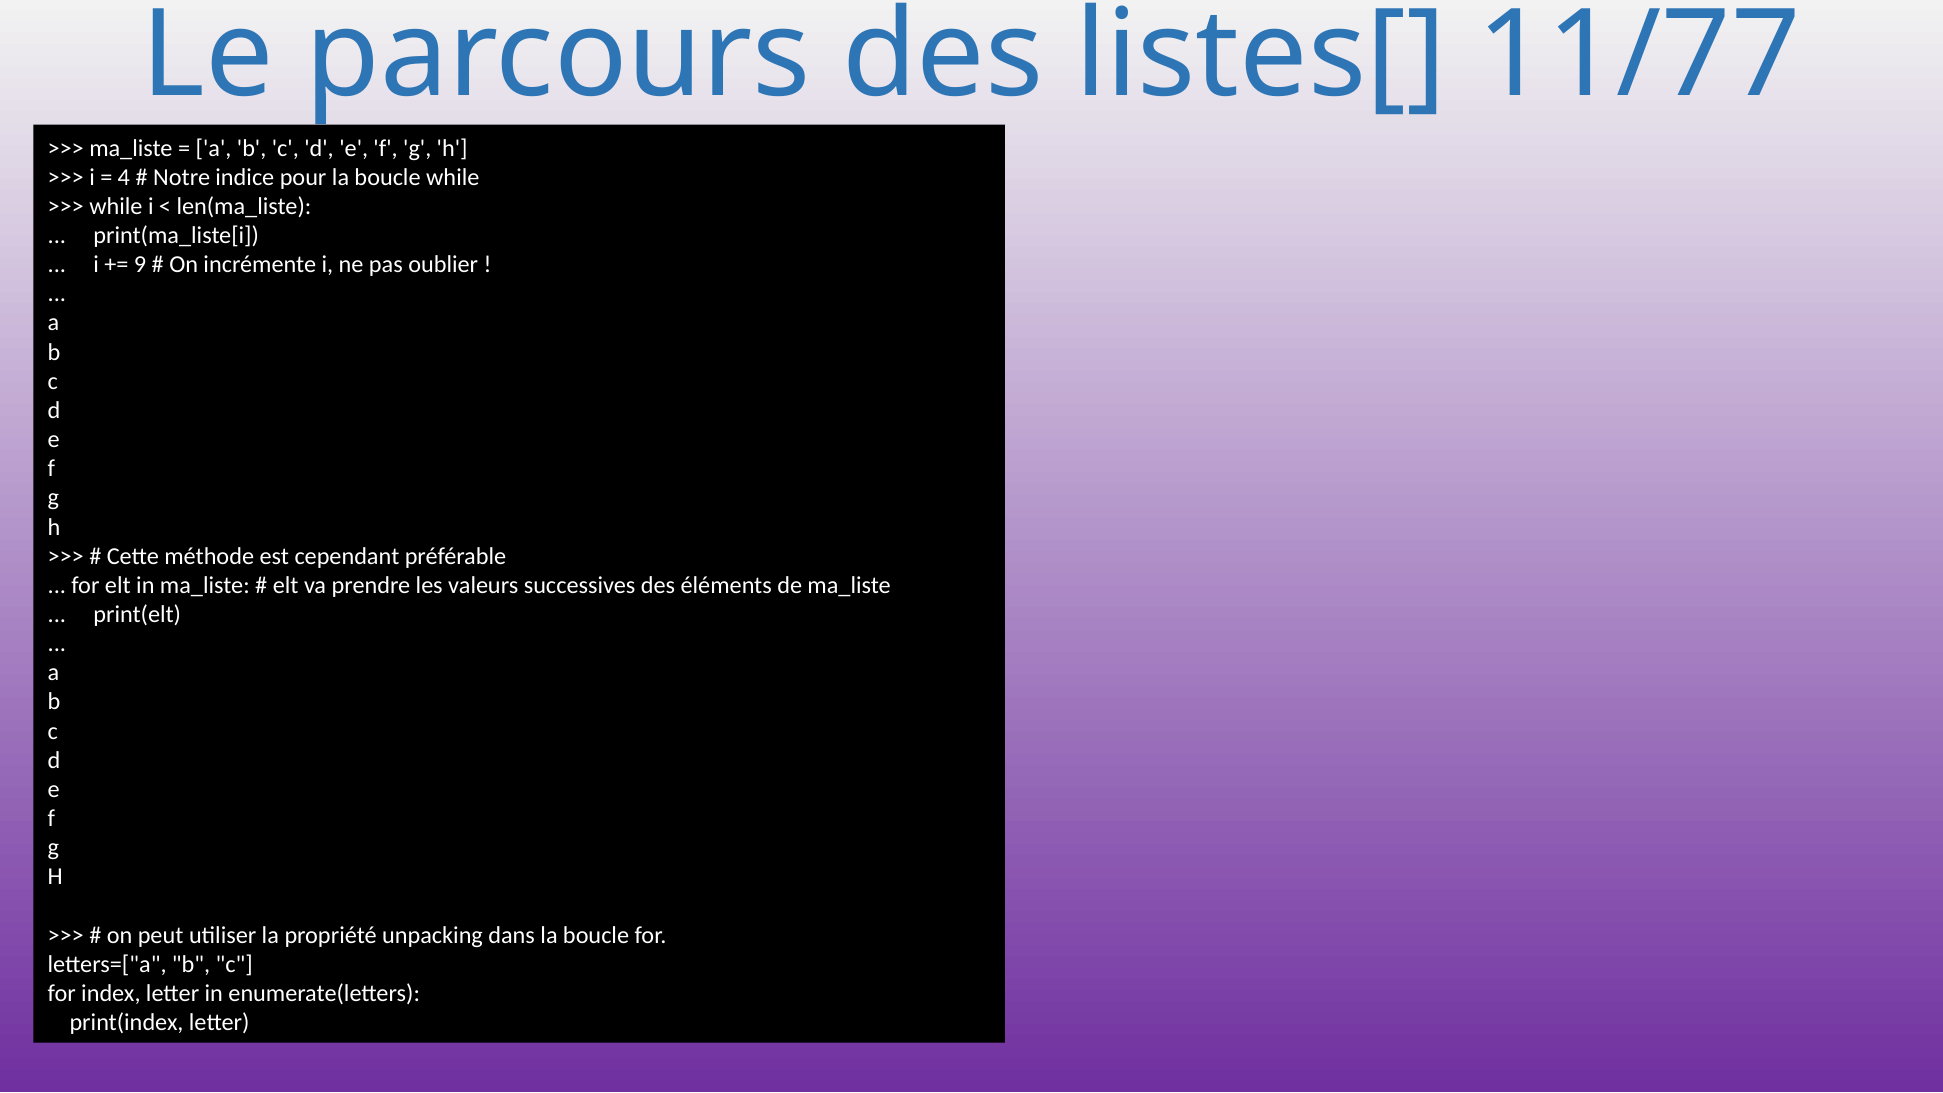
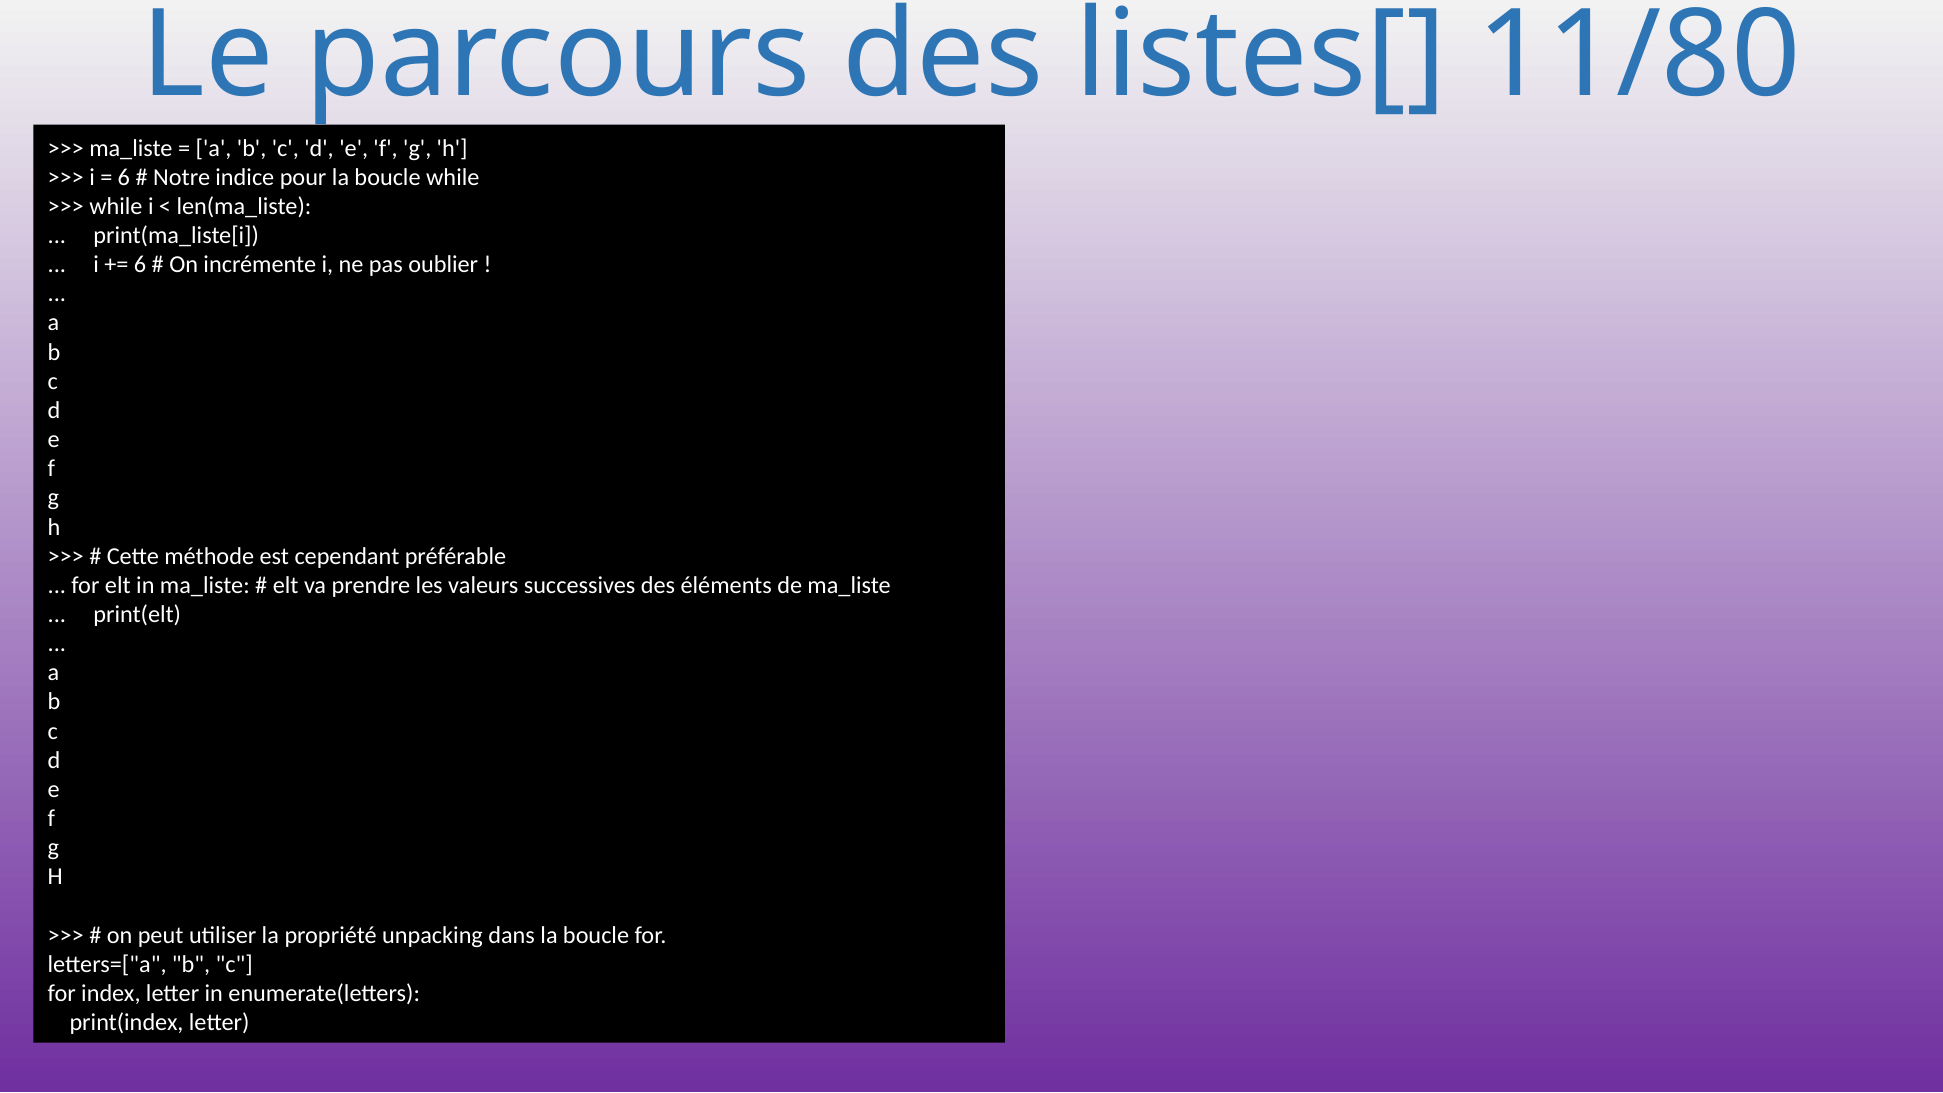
11/77: 11/77 -> 11/80
4 at (124, 177): 4 -> 6
9 at (140, 265): 9 -> 6
